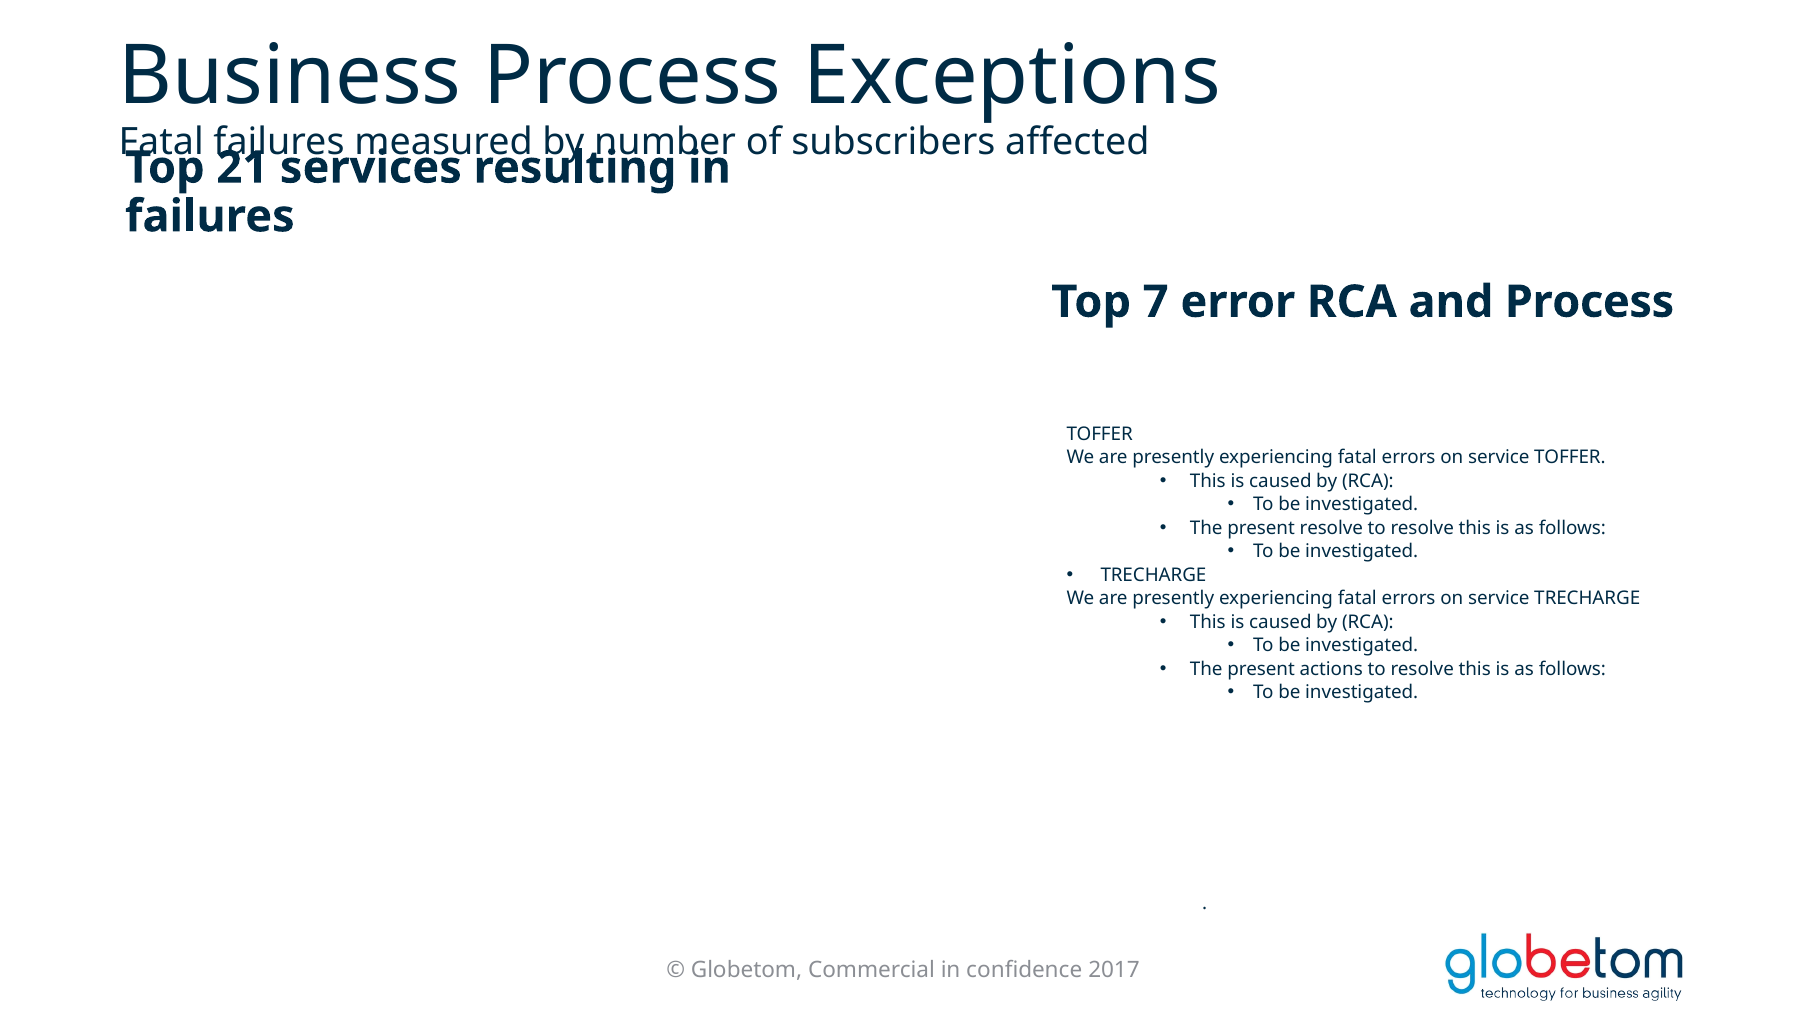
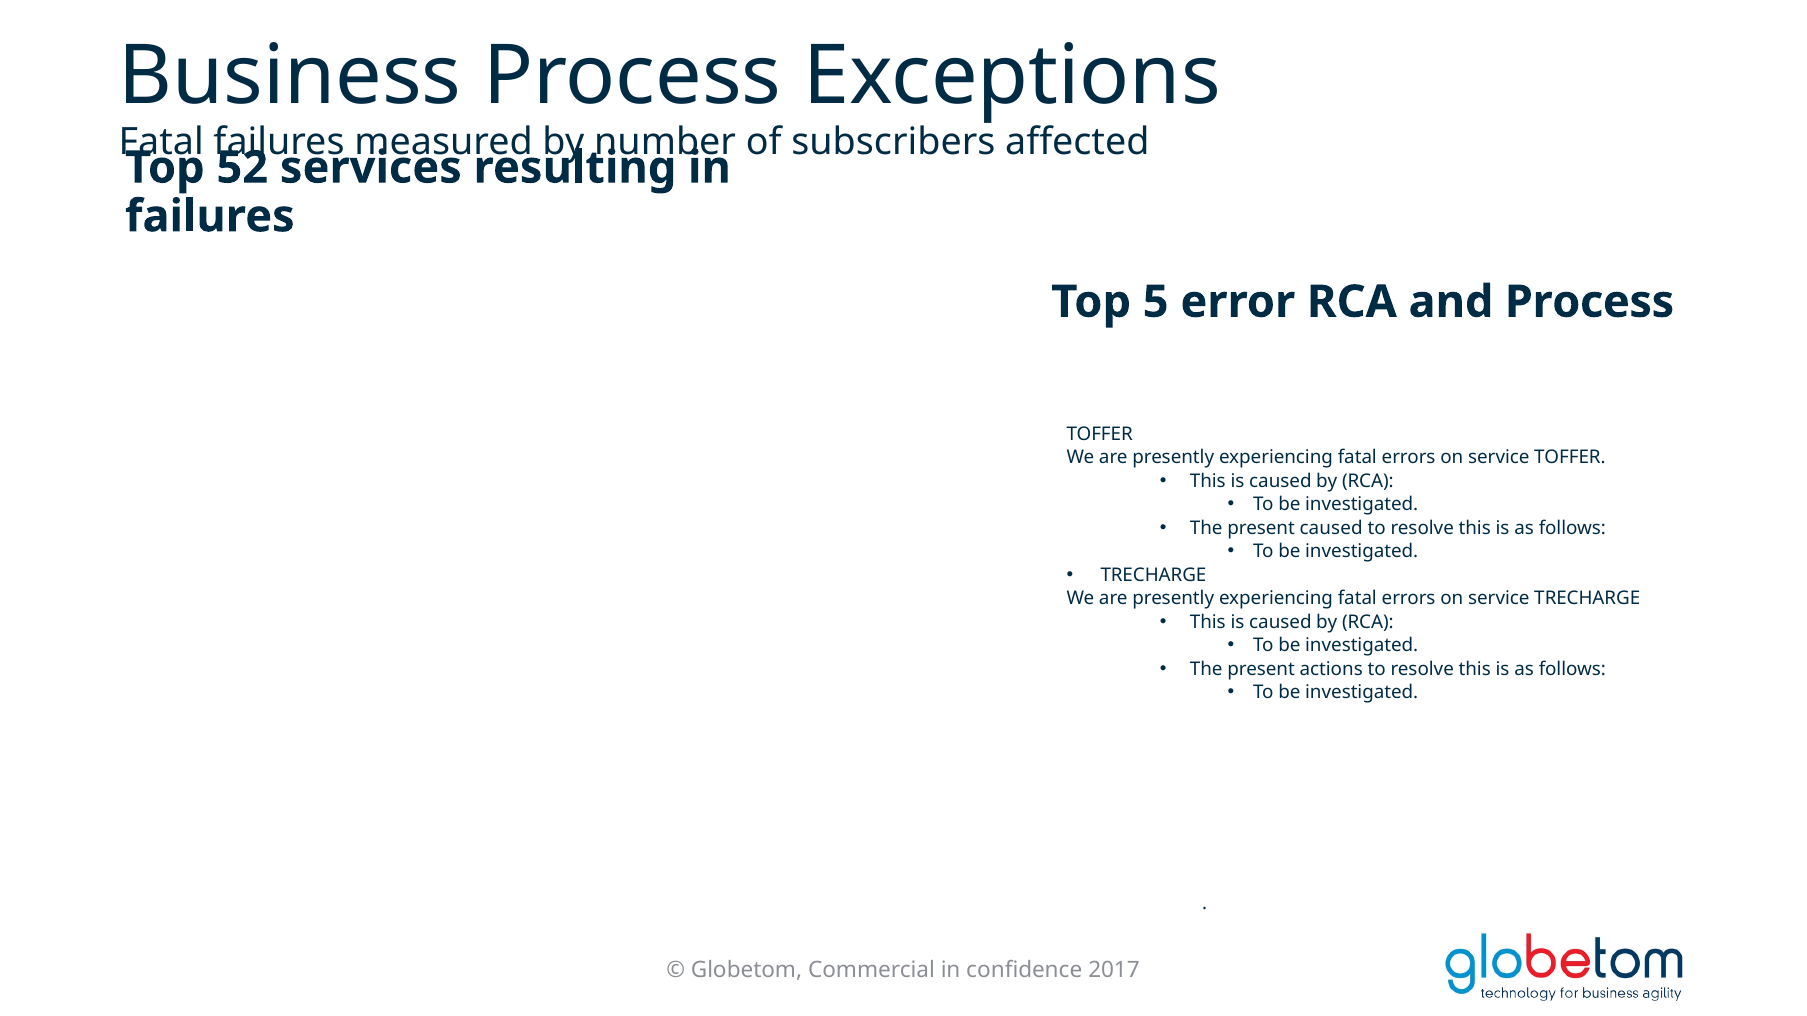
21: 21 -> 52
7: 7 -> 5
present resolve: resolve -> caused
